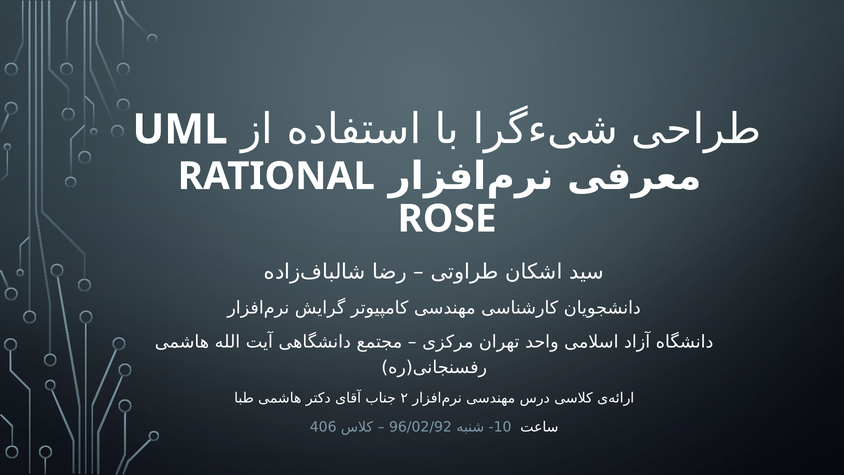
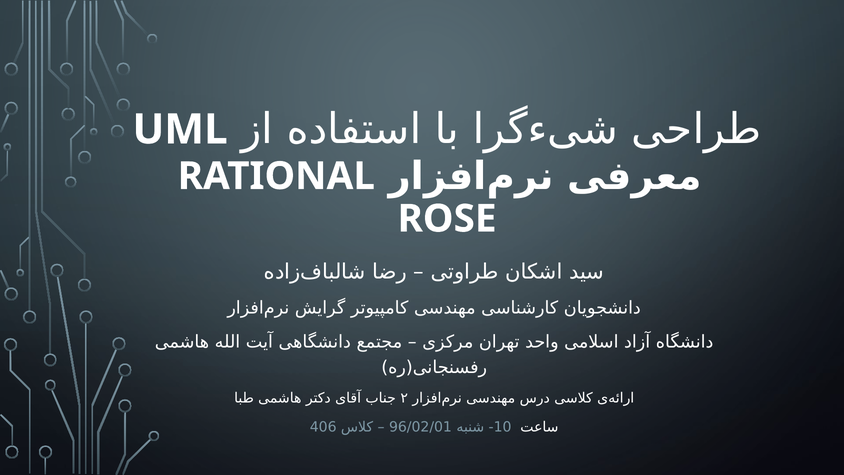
96/02/92: 96/02/92 -> 96/02/01
